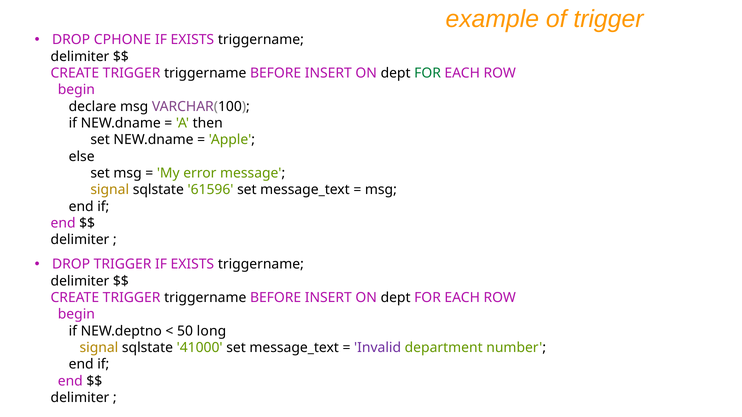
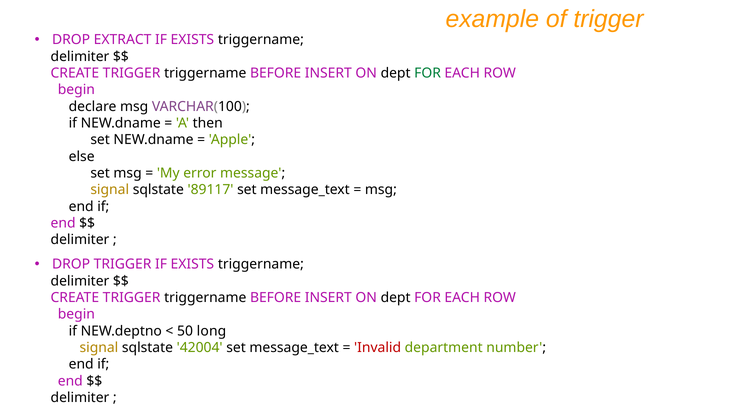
CPHONE: CPHONE -> EXTRACT
61596: 61596 -> 89117
41000: 41000 -> 42004
Invalid colour: purple -> red
